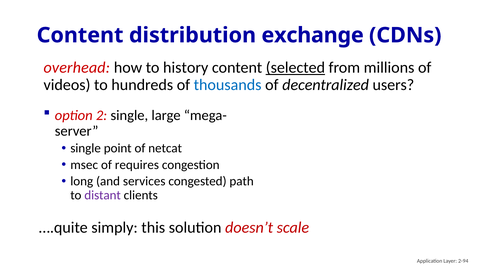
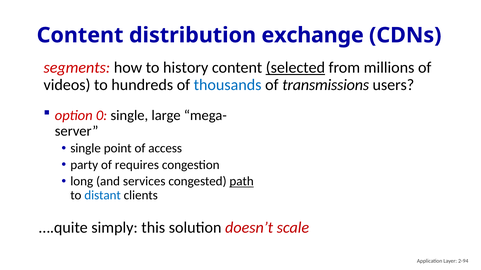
overhead: overhead -> segments
decentralized: decentralized -> transmissions
2: 2 -> 0
netcat: netcat -> access
msec: msec -> party
path underline: none -> present
distant colour: purple -> blue
